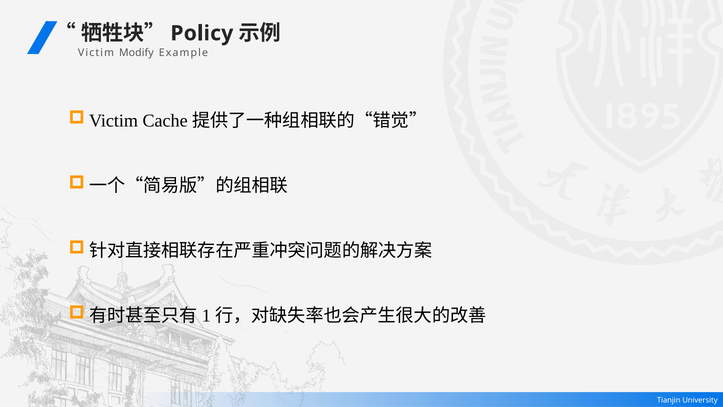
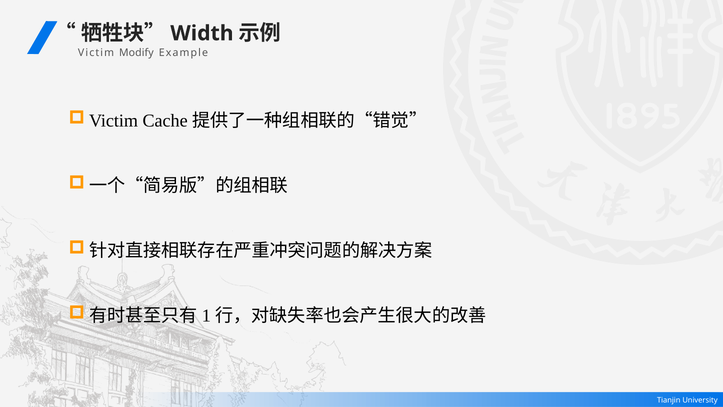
Policy: Policy -> Width
